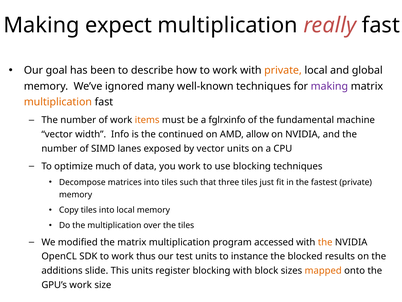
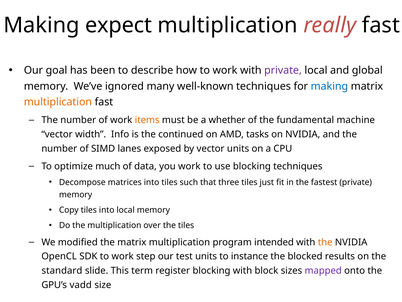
private at (283, 70) colour: orange -> purple
making at (329, 86) colour: purple -> blue
fglrxinfo: fglrxinfo -> whether
allow: allow -> tasks
accessed: accessed -> intended
thus: thus -> step
additions: additions -> standard
This units: units -> term
mapped colour: orange -> purple
GPU’s work: work -> vadd
